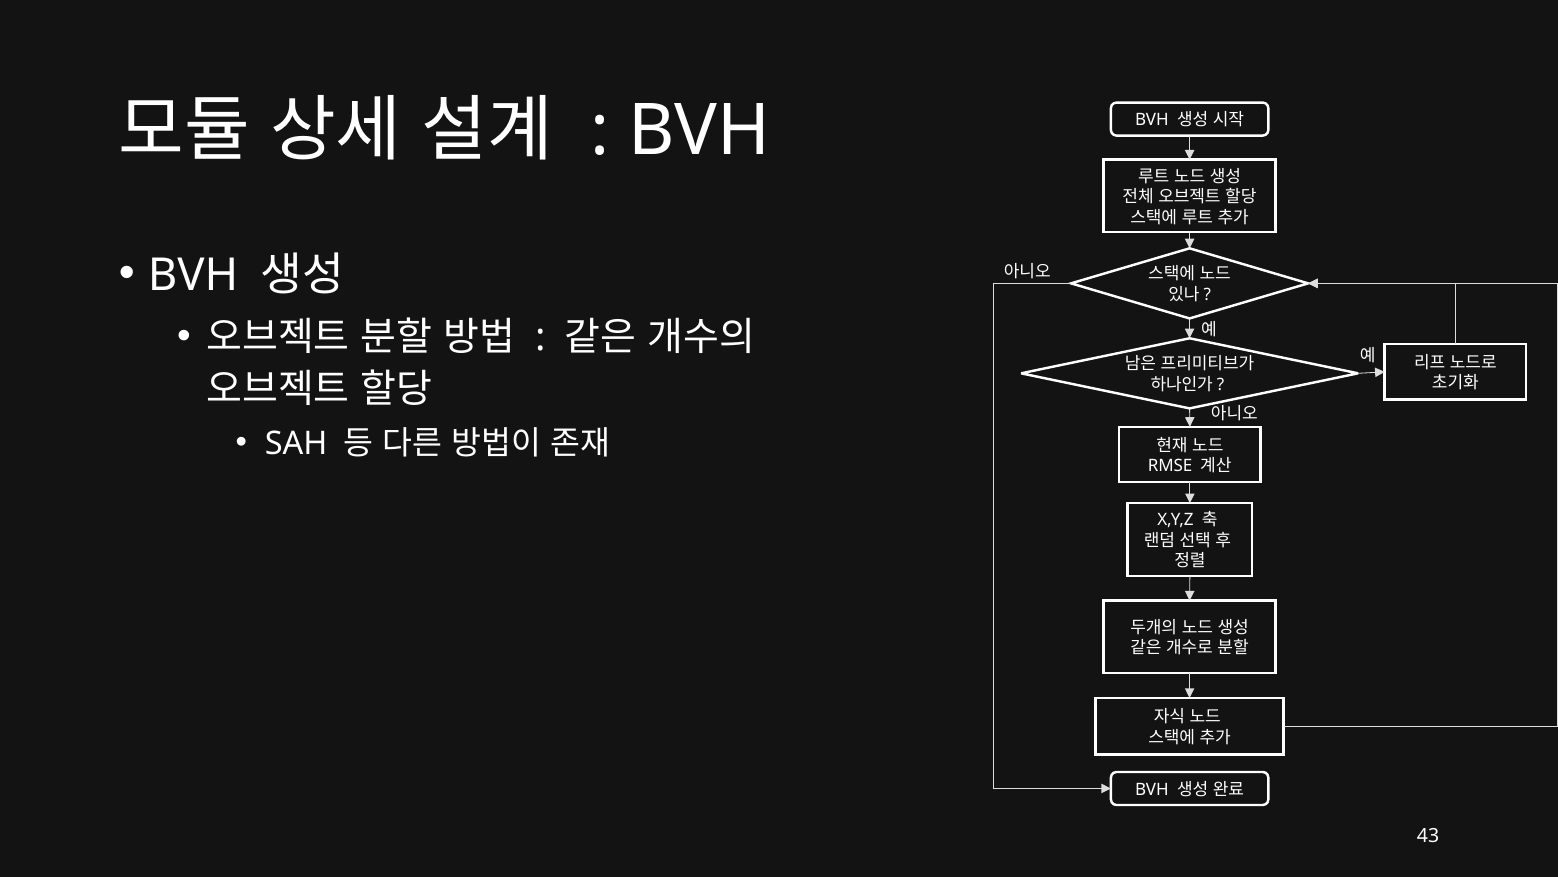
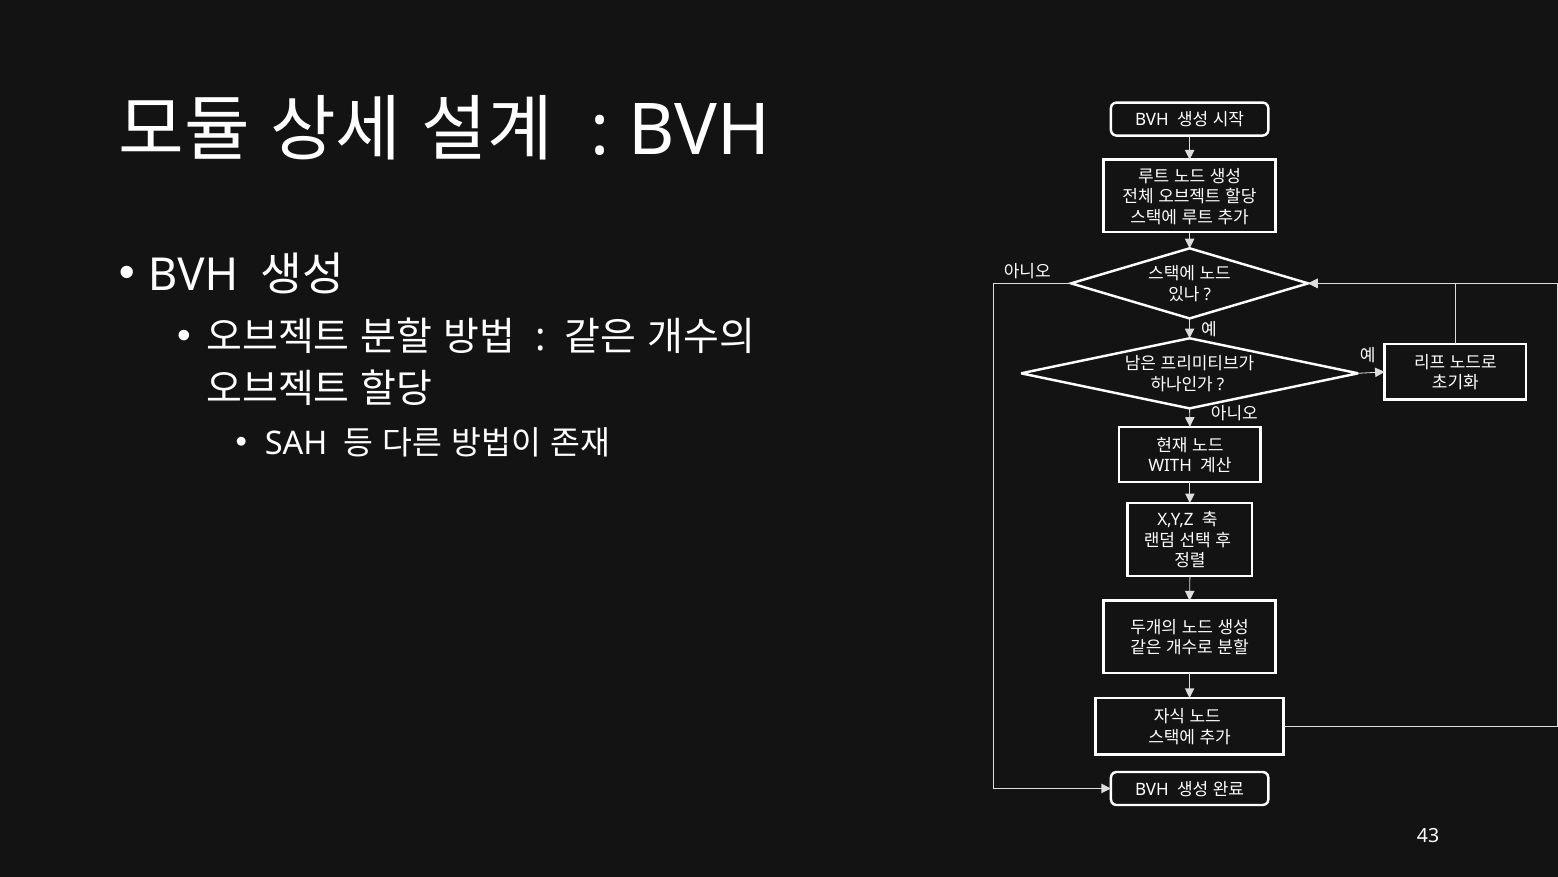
RMSE: RMSE -> WITH
